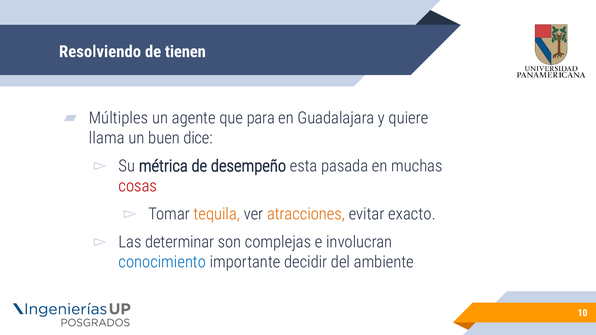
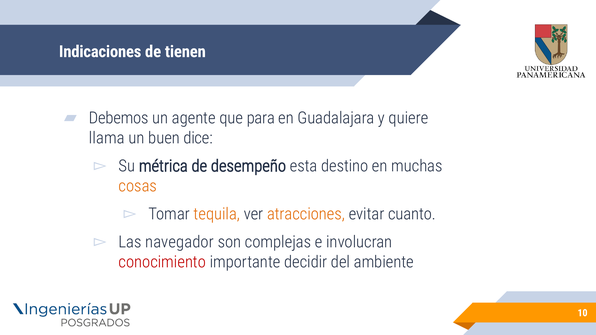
Resolviendo: Resolviendo -> Indicaciones
Múltiples: Múltiples -> Debemos
pasada: pasada -> destino
cosas colour: red -> orange
exacto: exacto -> cuanto
determinar: determinar -> navegador
conocimiento colour: blue -> red
